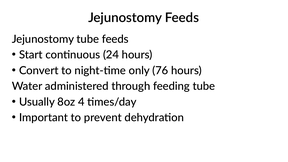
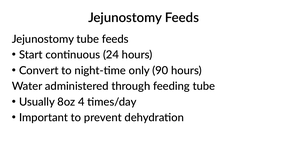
76: 76 -> 90
